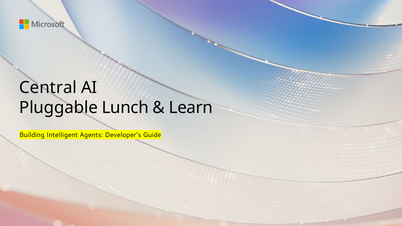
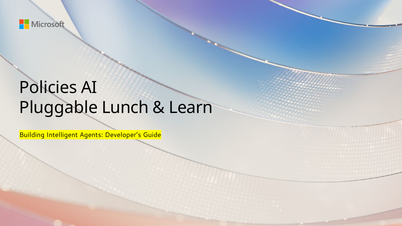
Central: Central -> Policies
